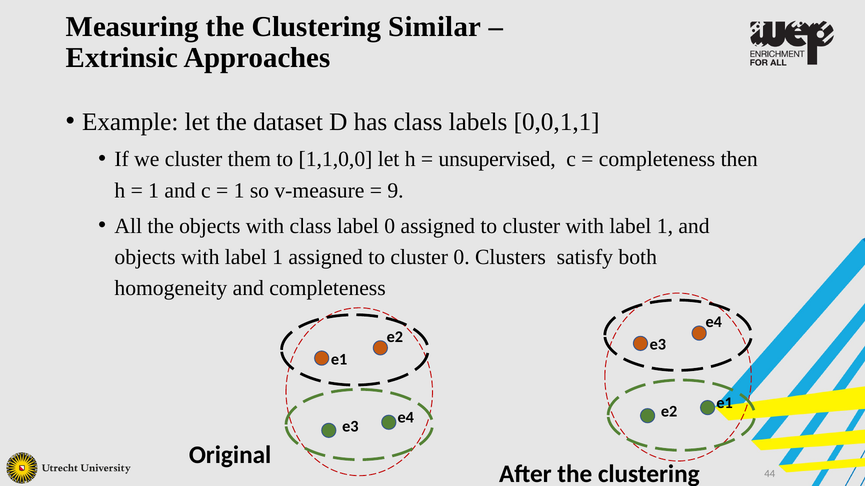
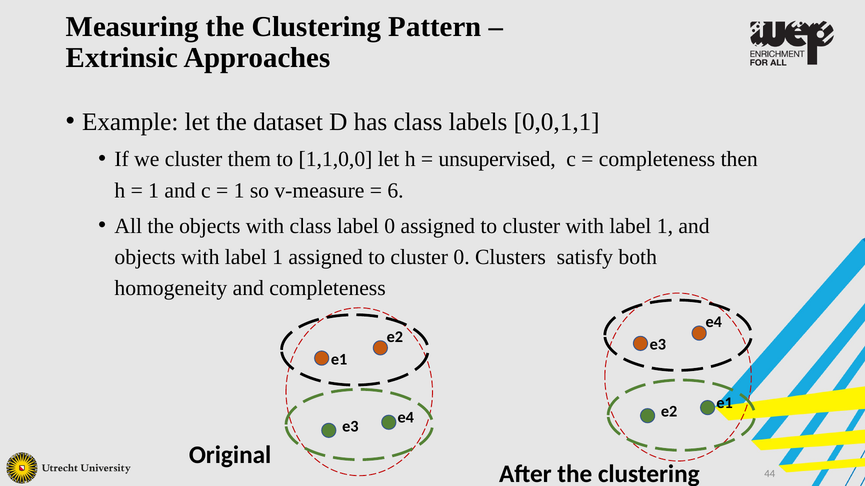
Similar: Similar -> Pattern
9: 9 -> 6
